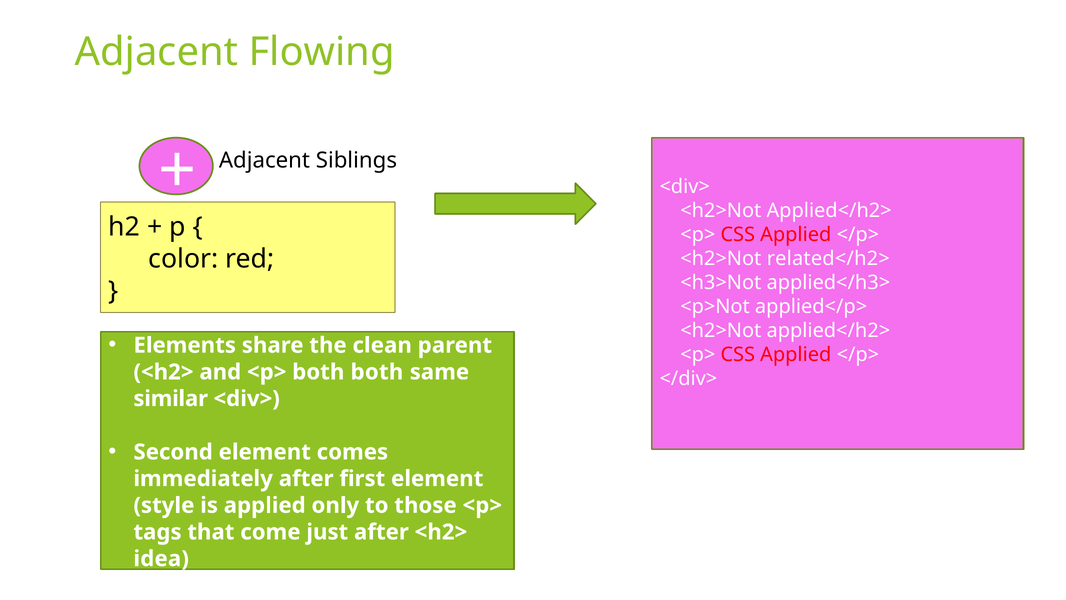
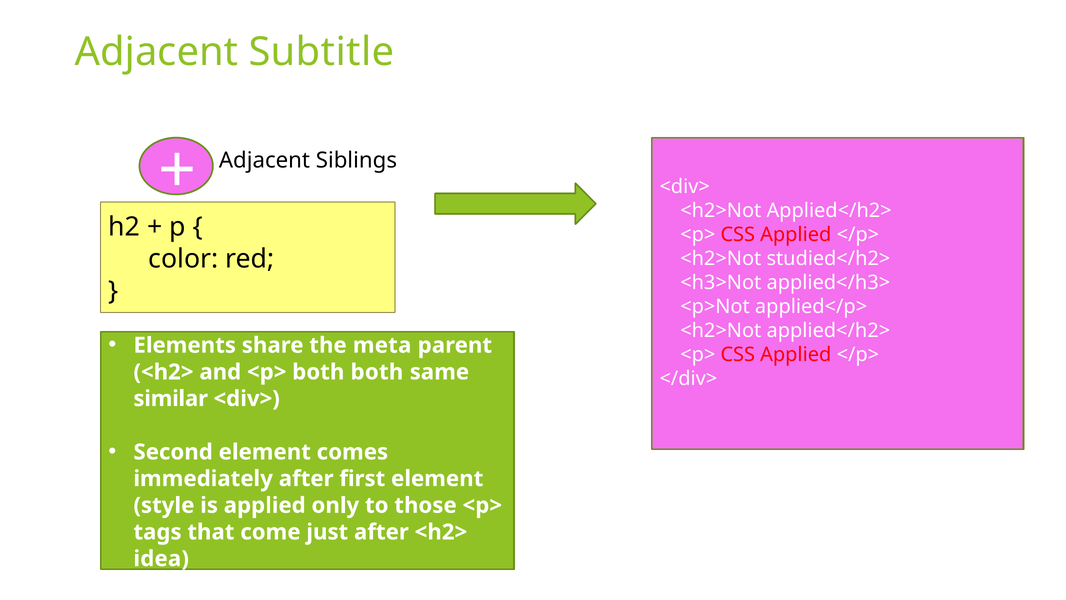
Flowing: Flowing -> Subtitle
related</h2>: related</h2> -> studied</h2>
clean: clean -> meta
